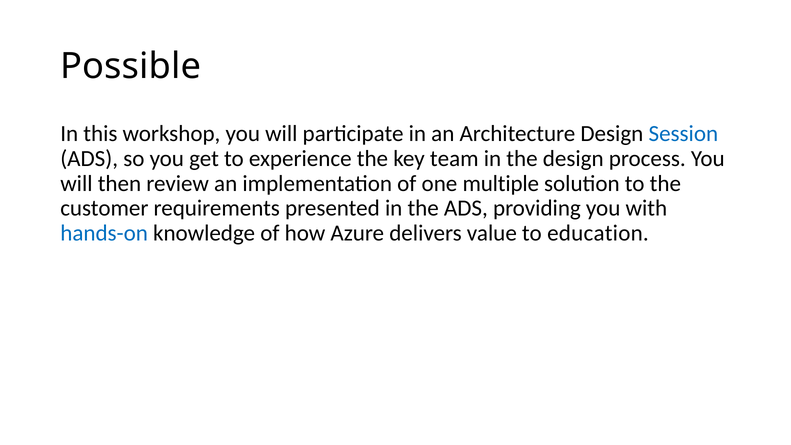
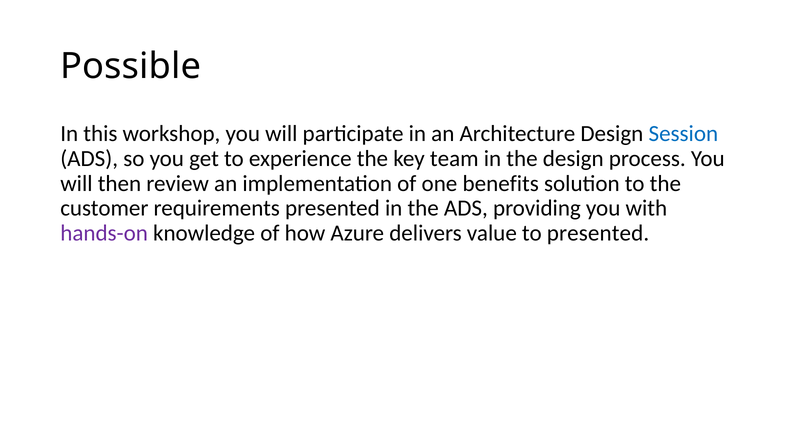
multiple: multiple -> benefits
hands-on colour: blue -> purple
to education: education -> presented
